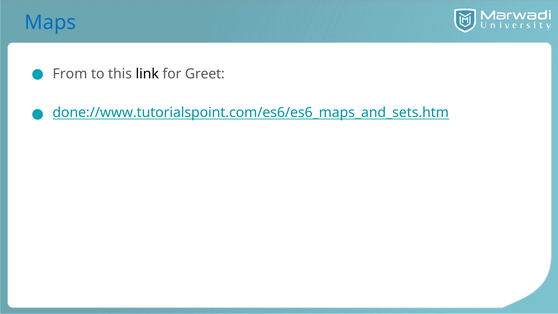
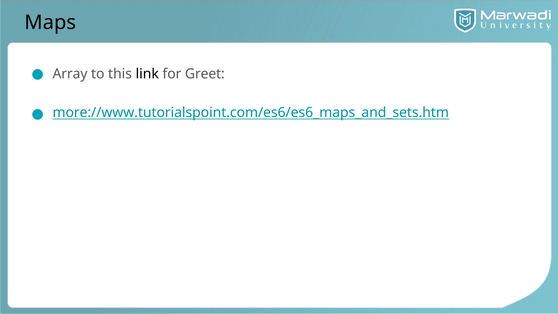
Maps colour: blue -> black
From: From -> Array
done://www.tutorialspoint.com/es6/es6_maps_and_sets.htm: done://www.tutorialspoint.com/es6/es6_maps_and_sets.htm -> more://www.tutorialspoint.com/es6/es6_maps_and_sets.htm
